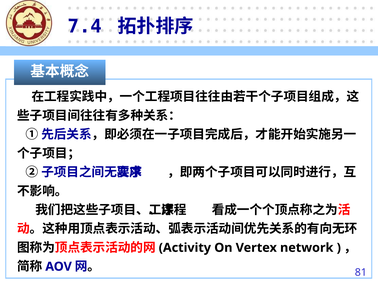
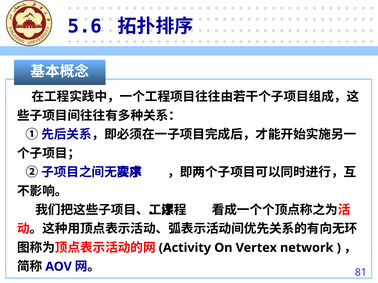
7.4: 7.4 -> 5.6
